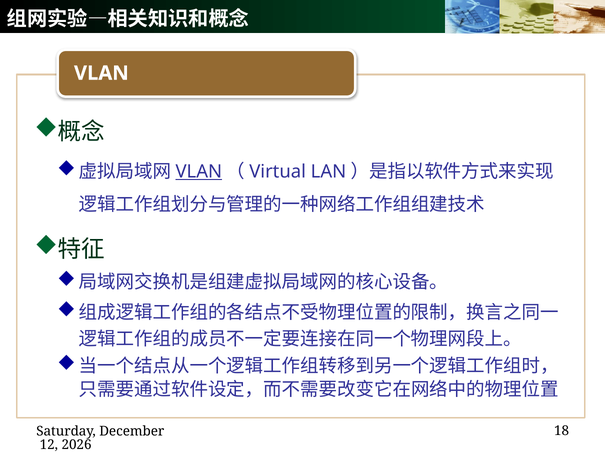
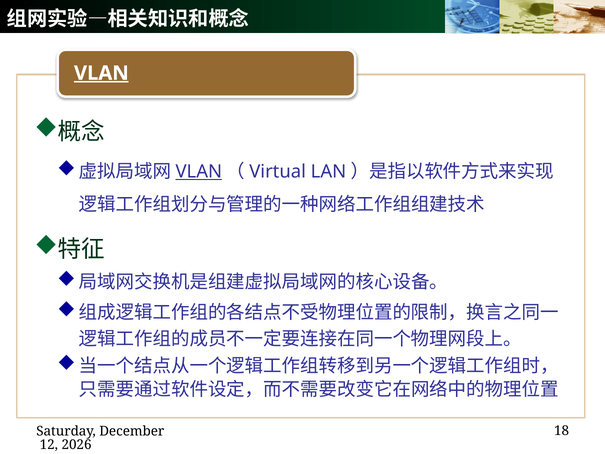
VLAN at (101, 73) underline: none -> present
